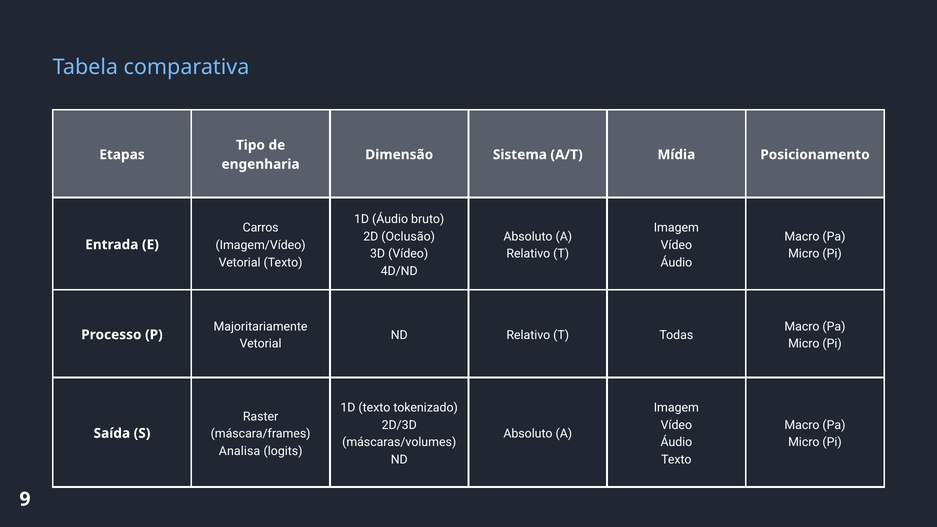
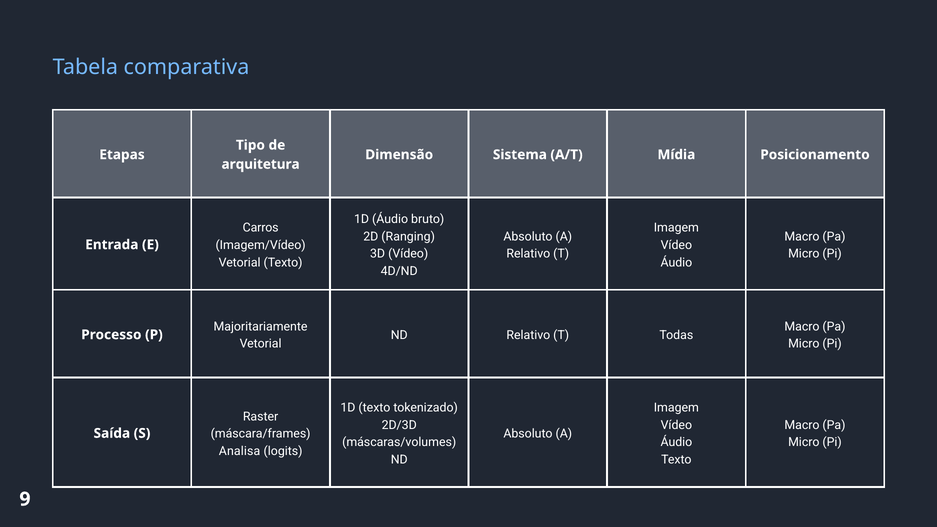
engenharia: engenharia -> arquitetura
Oclusão: Oclusão -> Ranging
